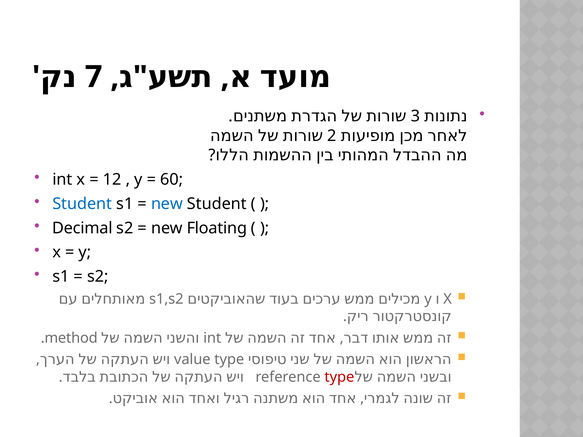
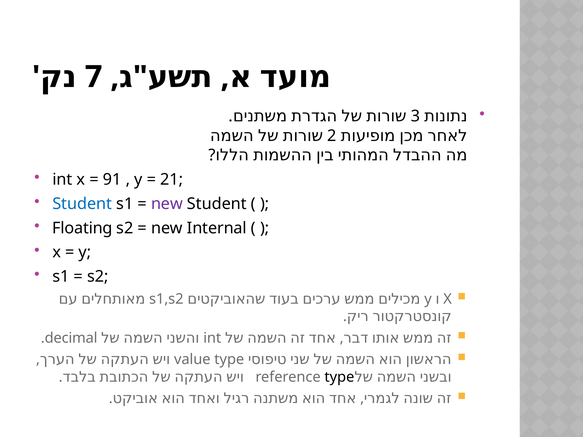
12: 12 -> 91
60: 60 -> 21
new at (167, 204) colour: blue -> purple
Decimal: Decimal -> Floating
Floating: Floating -> Internal
method: method -> decimal
type at (339, 377) colour: red -> black
